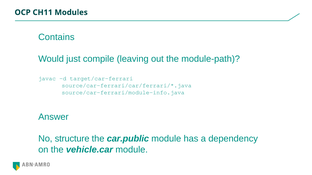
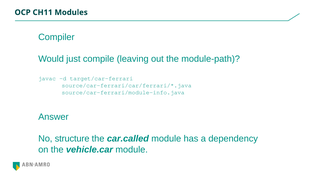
Contains: Contains -> Compiler
car.public: car.public -> car.called
